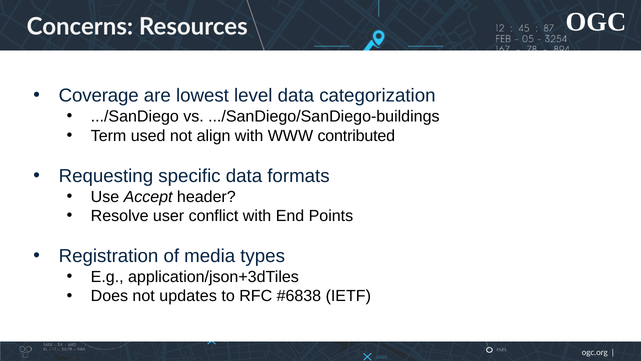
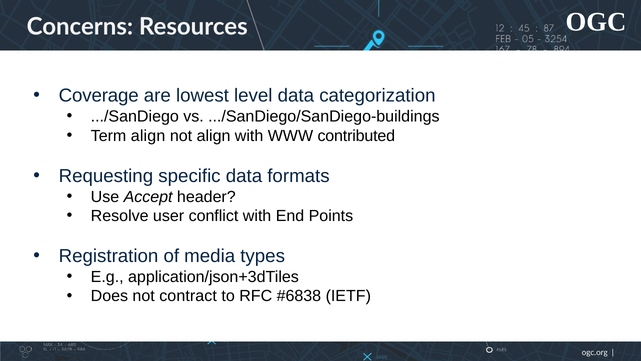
Term used: used -> align
updates: updates -> contract
